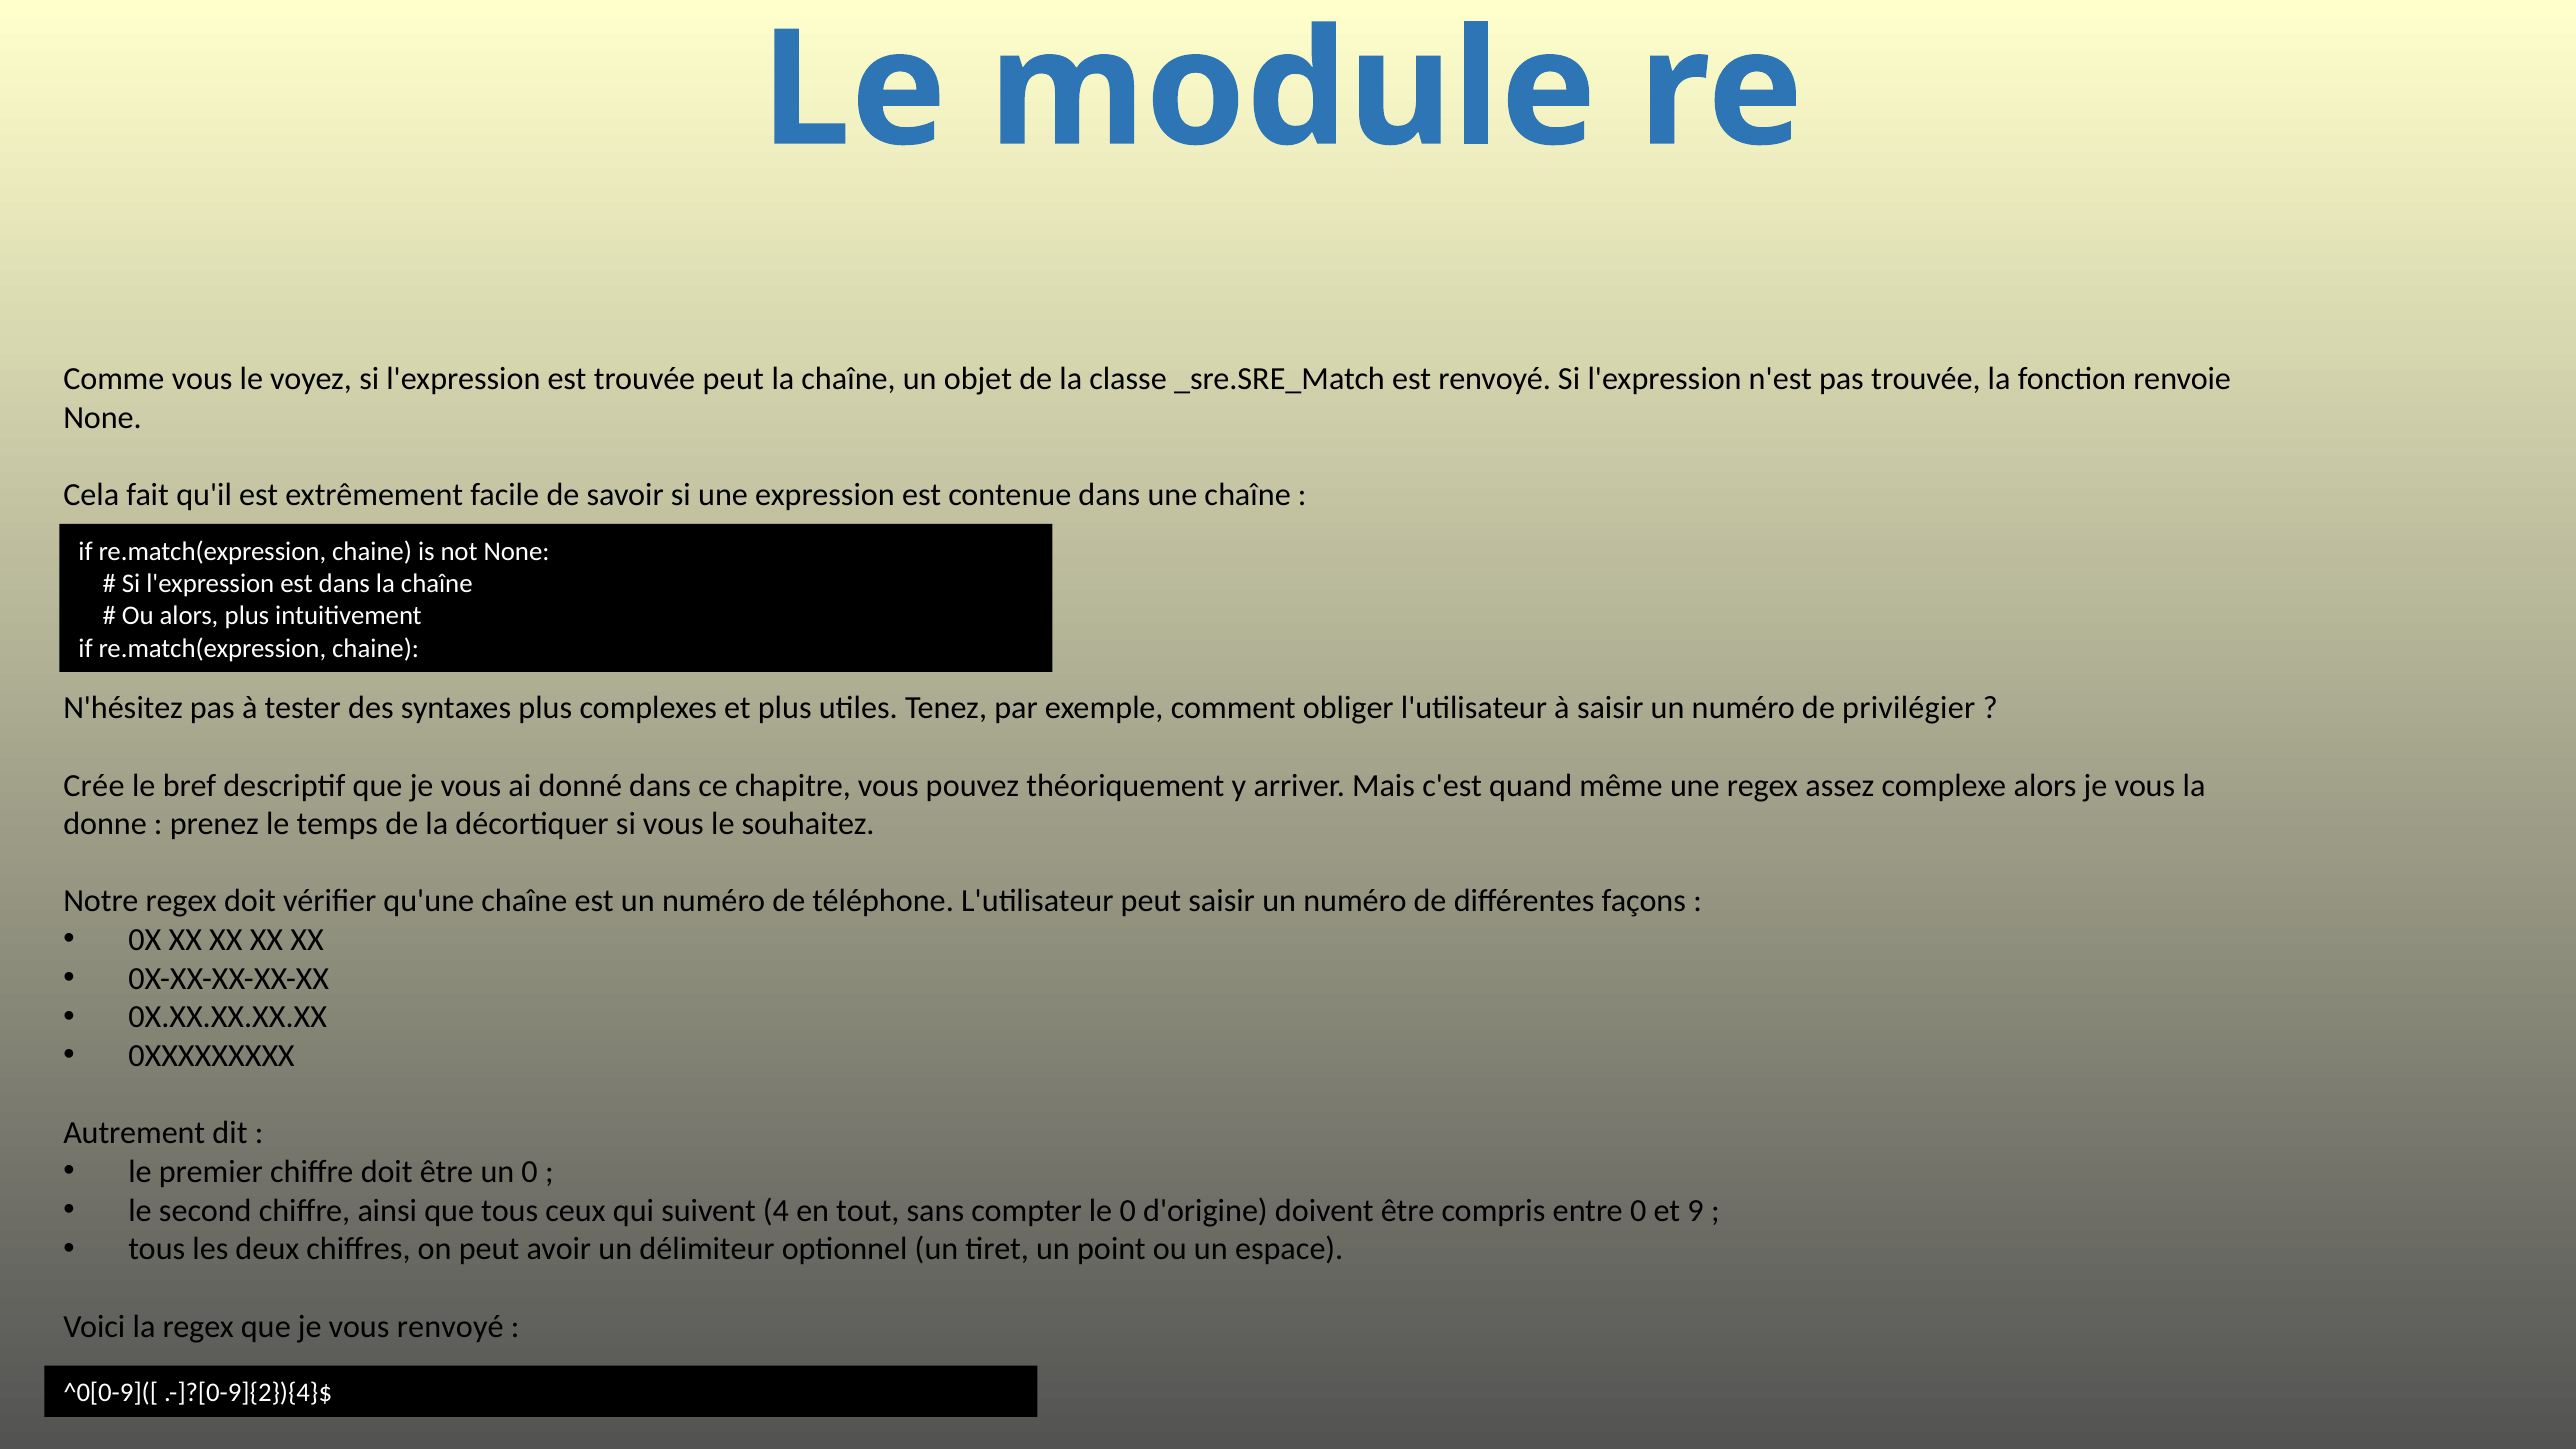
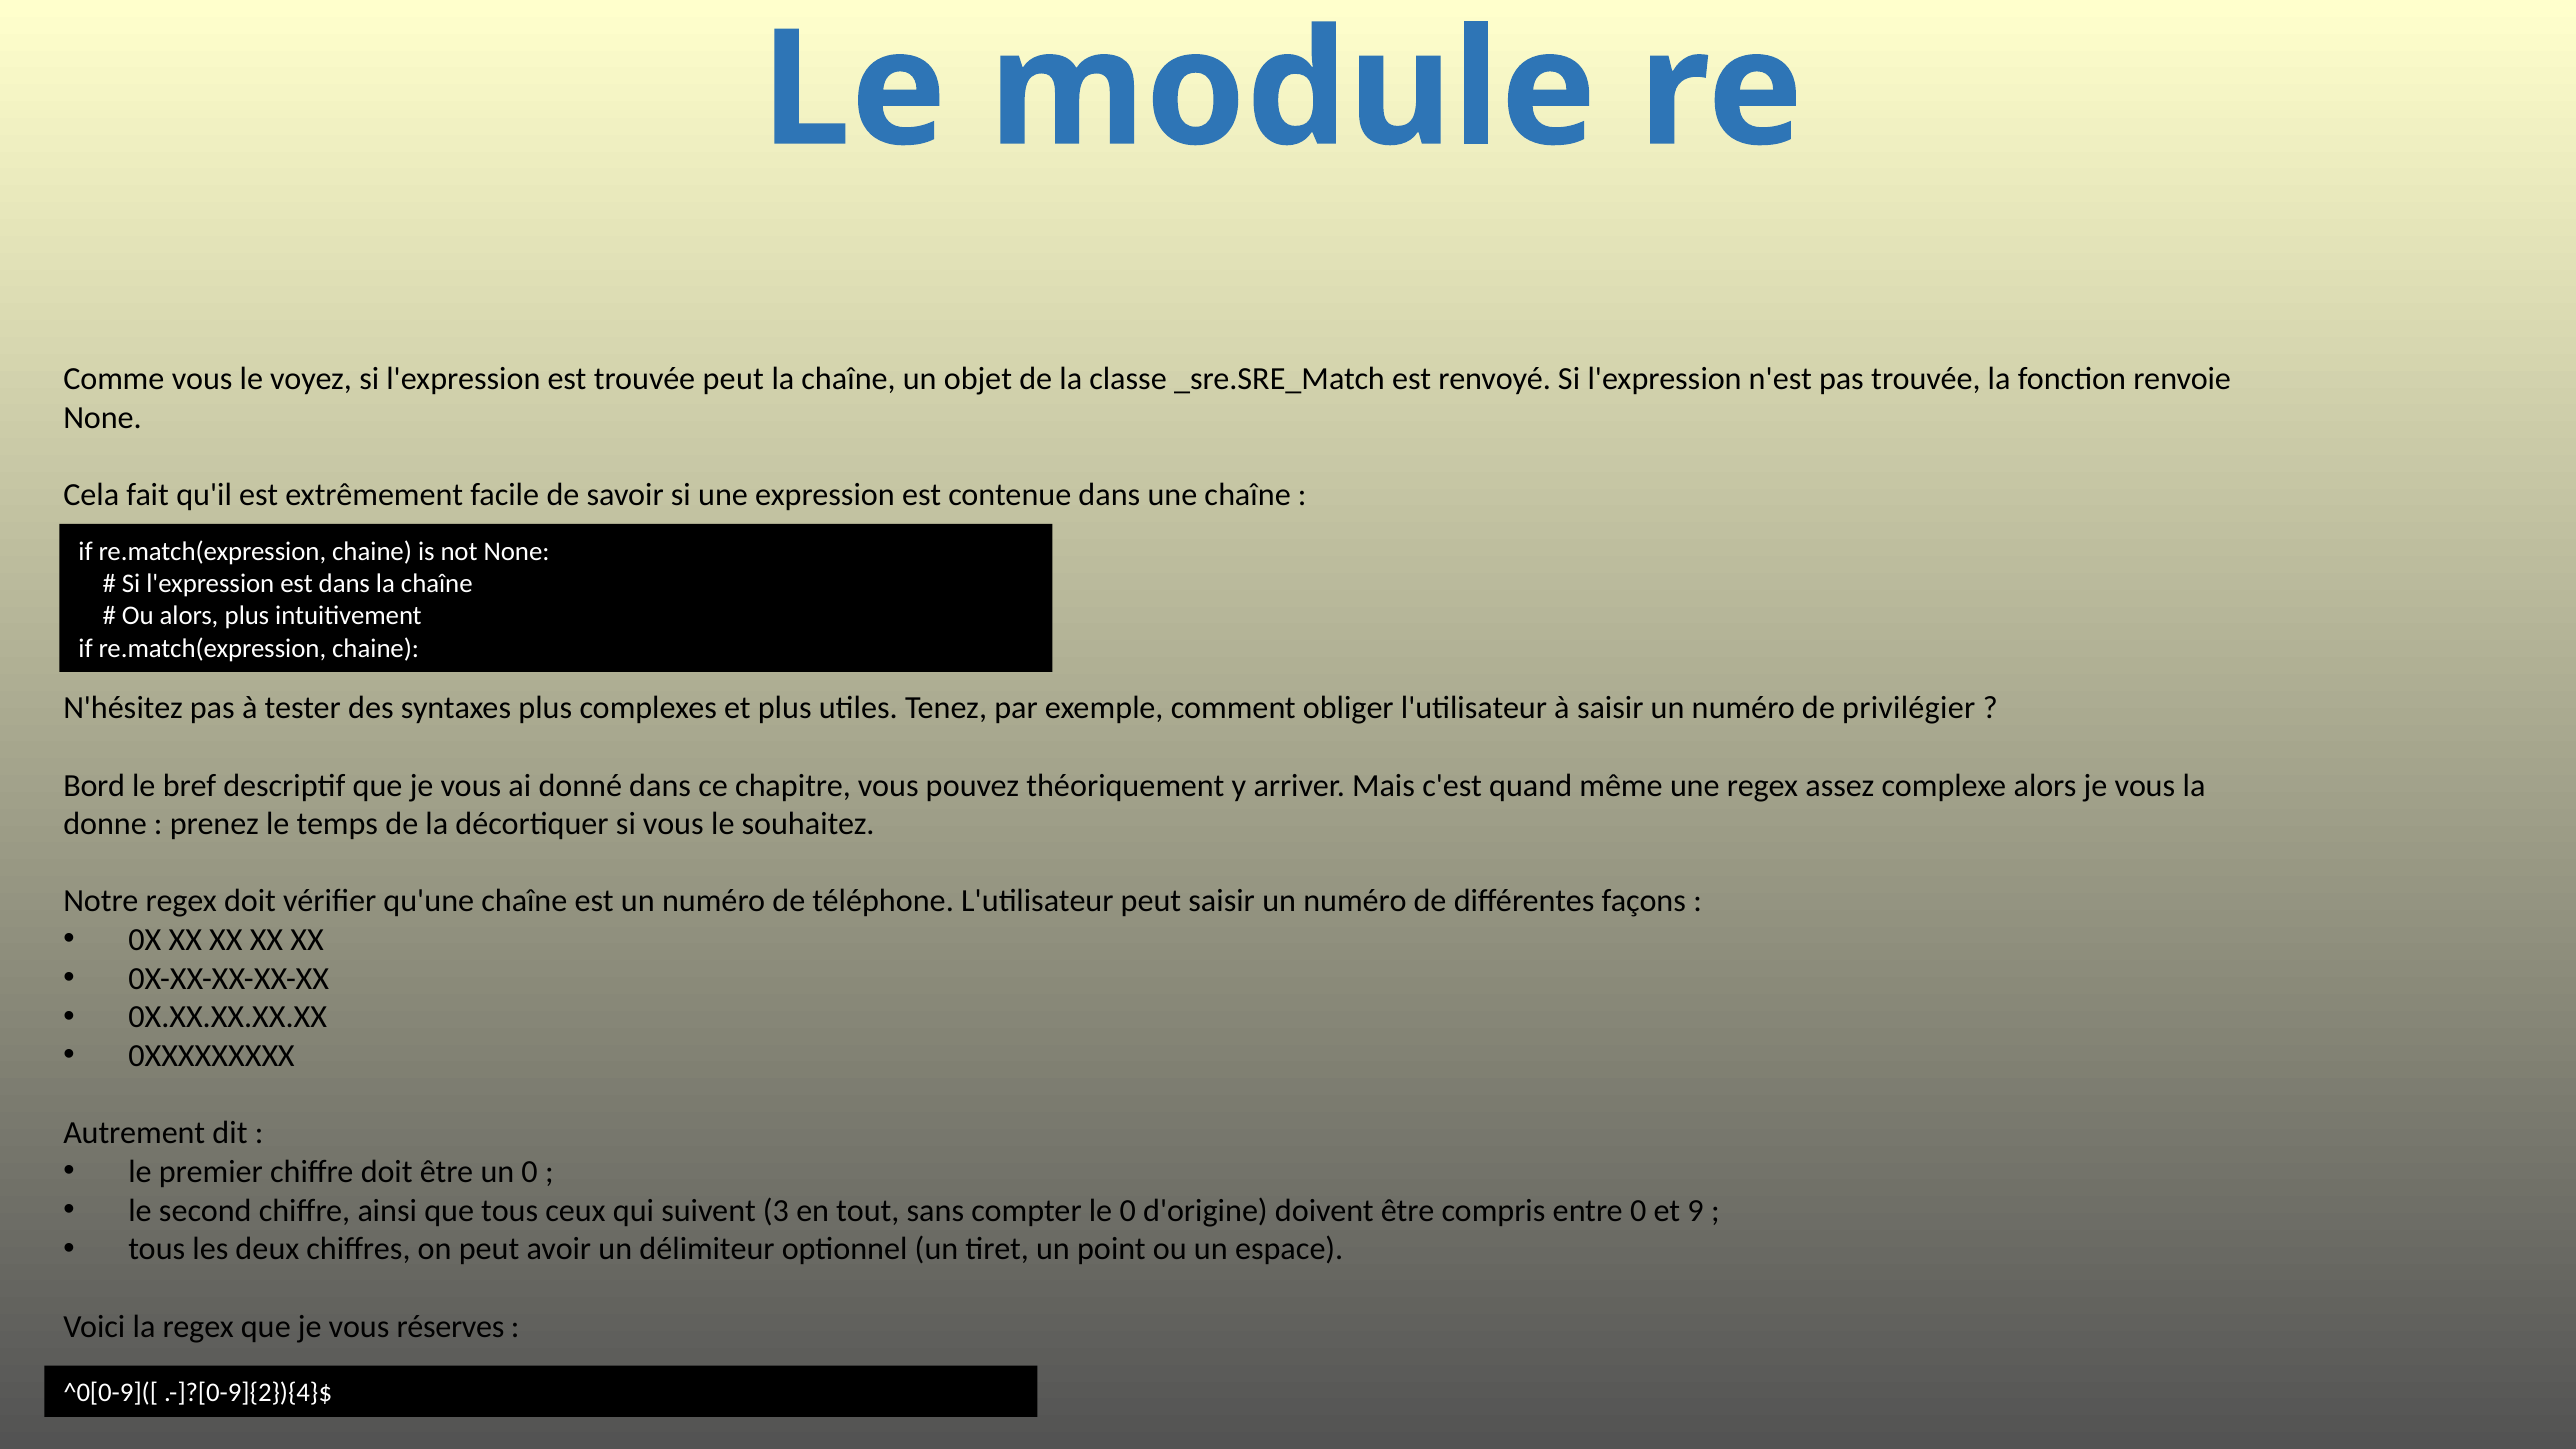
Crée: Crée -> Bord
4: 4 -> 3
vous renvoyé: renvoyé -> réserves
